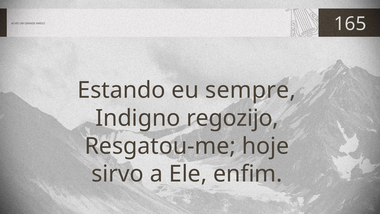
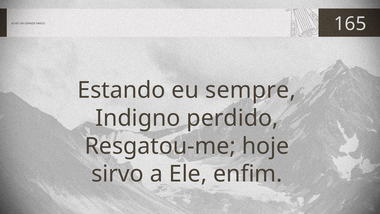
regozijo: regozijo -> perdido
